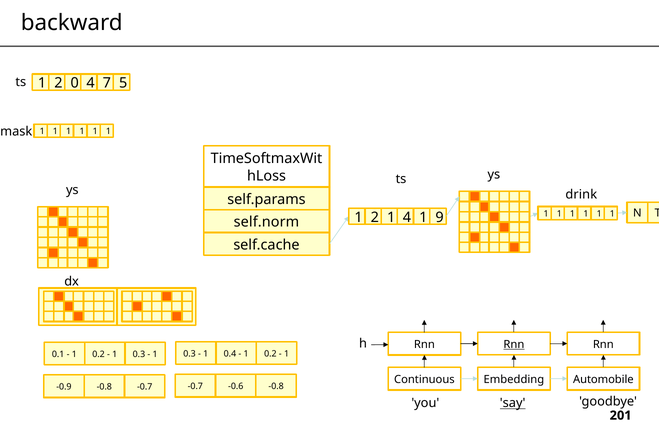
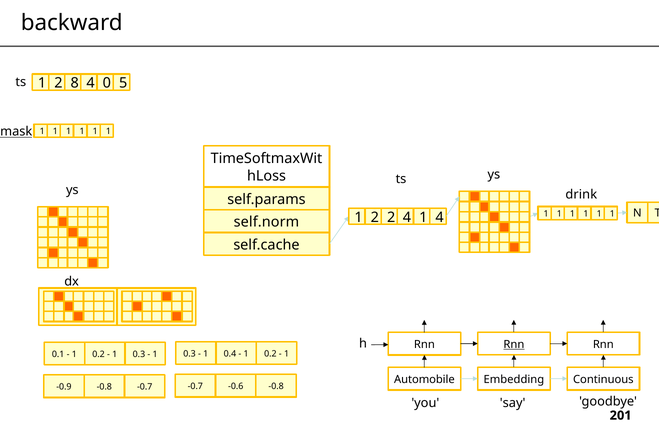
0: 0 -> 8
7: 7 -> 0
mask underline: none -> present
2 1: 1 -> 2
1 9: 9 -> 4
Continuous: Continuous -> Automobile
Automobile: Automobile -> Continuous
say underline: present -> none
